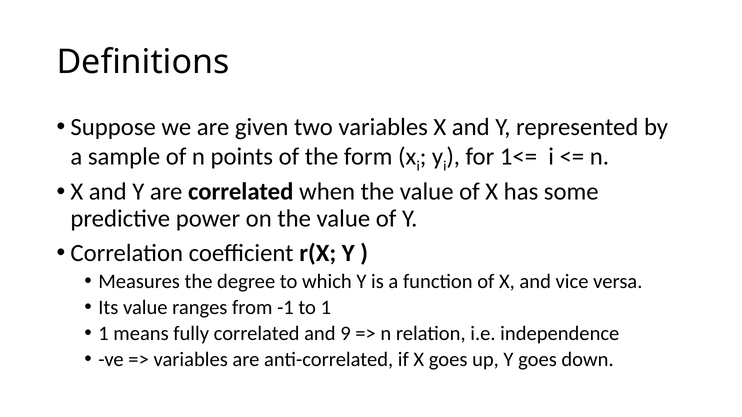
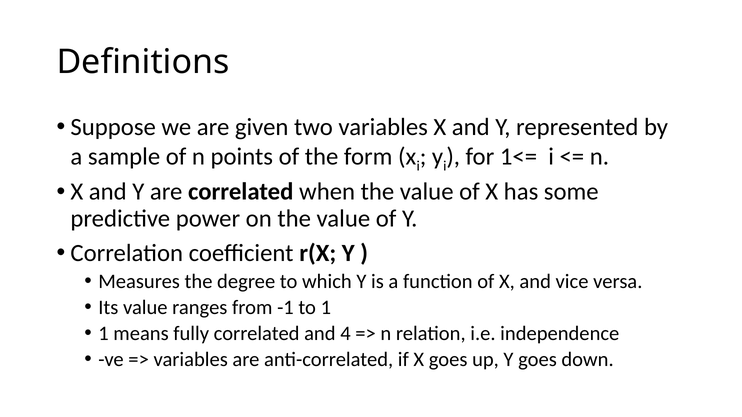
9: 9 -> 4
